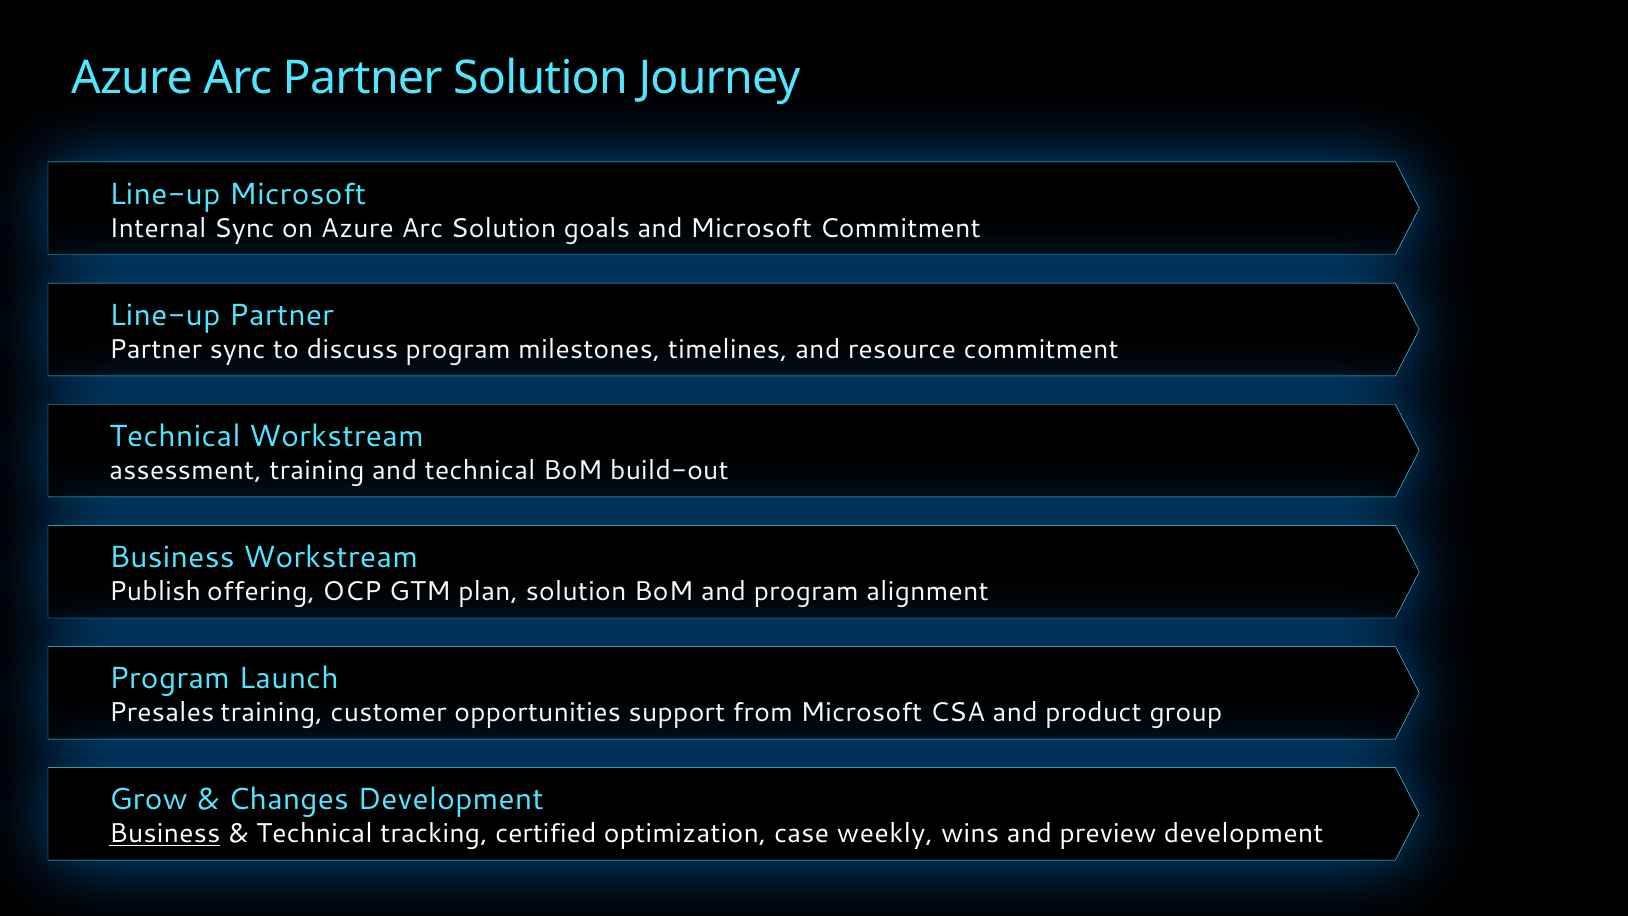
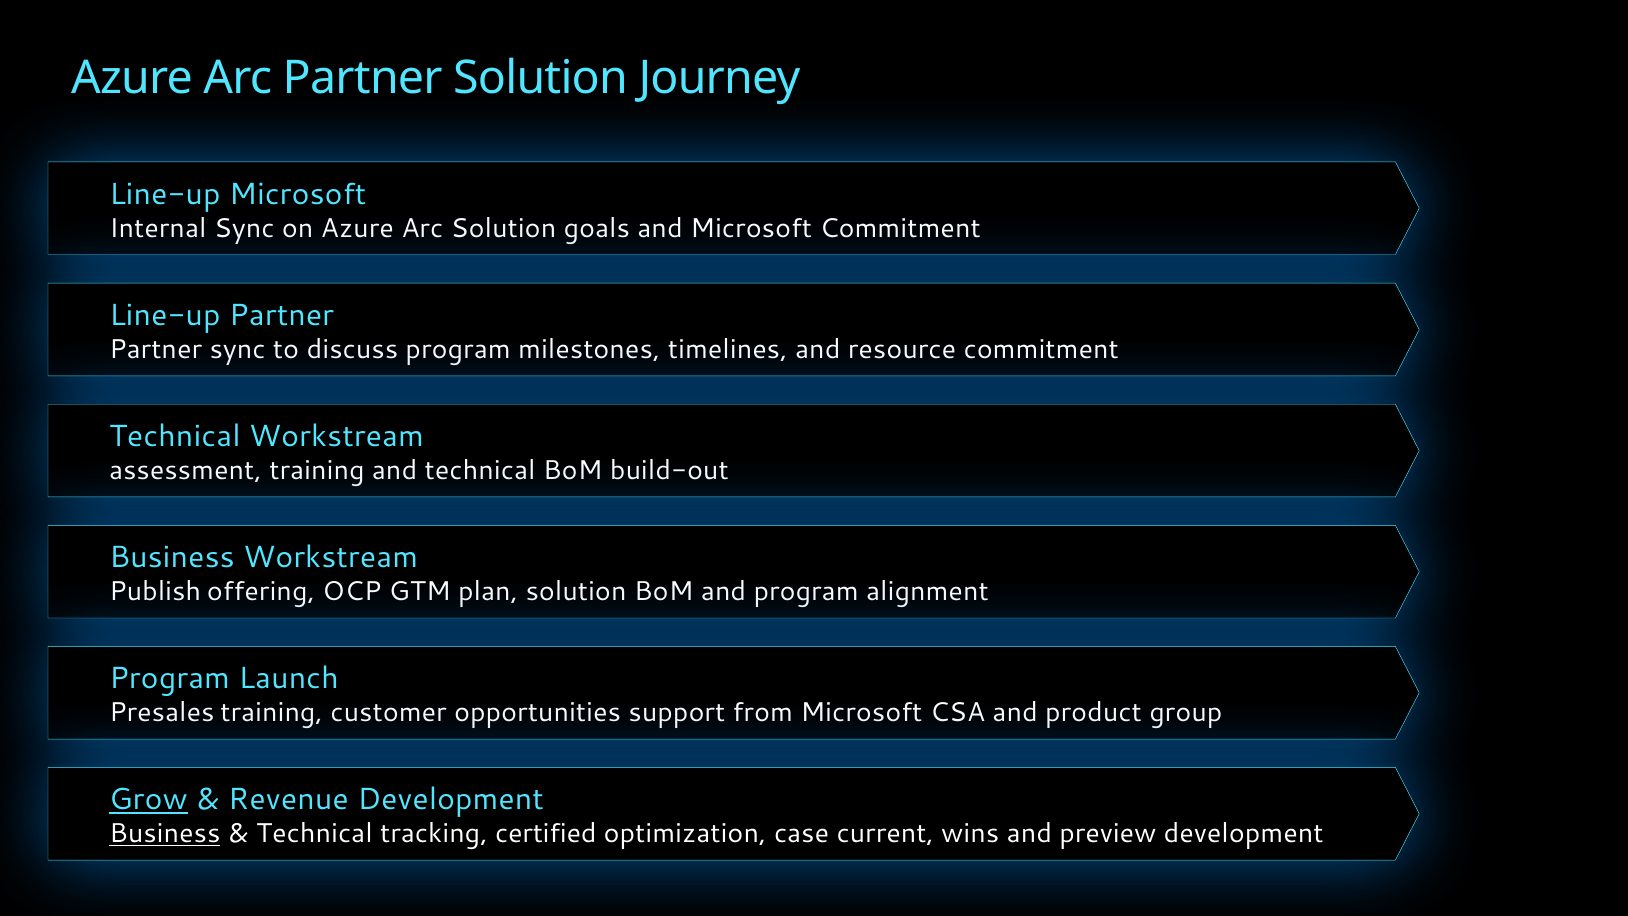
Grow underline: none -> present
Changes: Changes -> Revenue
weekly: weekly -> current
